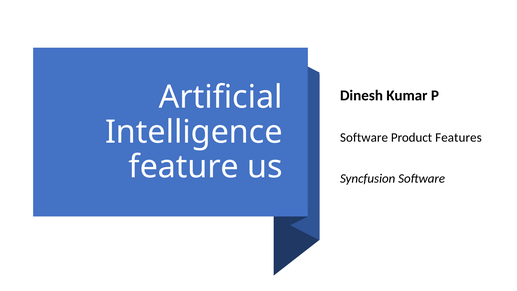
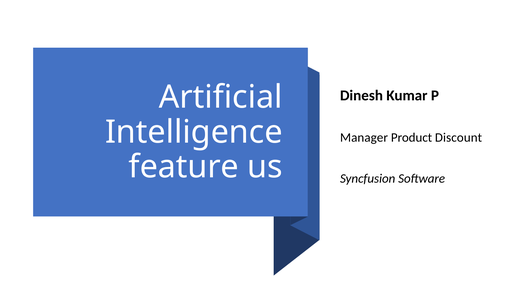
Software at (364, 138): Software -> Manager
Features: Features -> Discount
